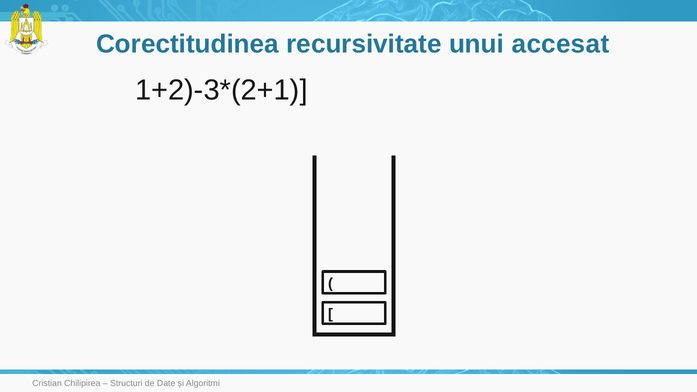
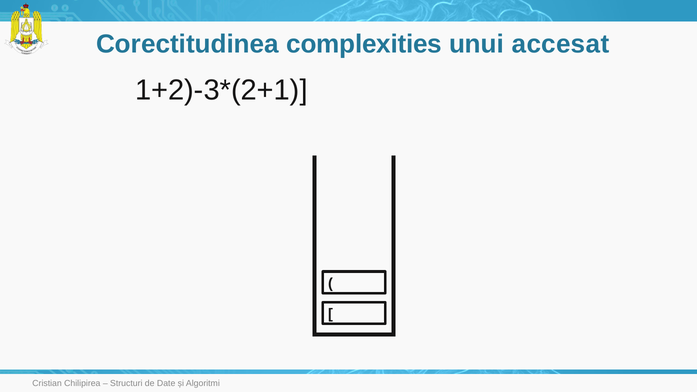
recursivitate: recursivitate -> complexities
